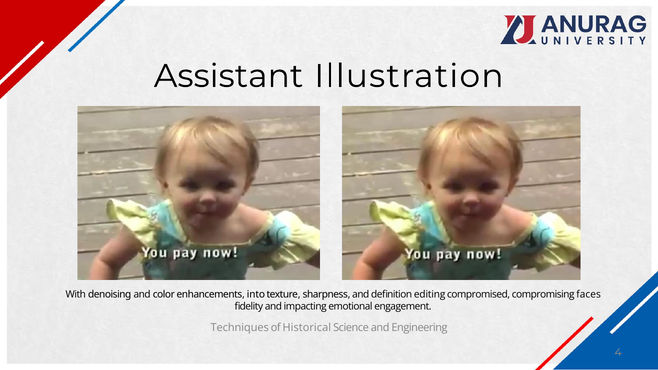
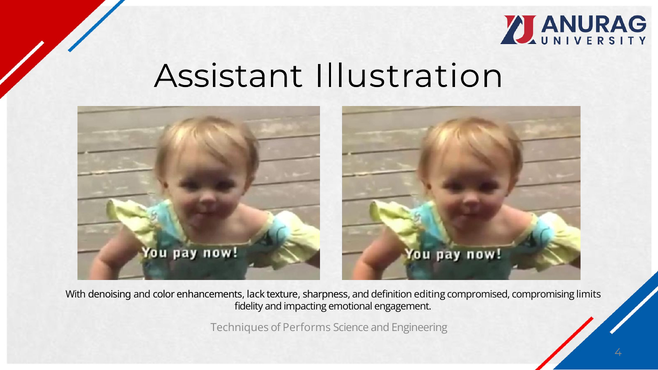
into: into -> lack
faces: faces -> limits
Historical: Historical -> Performs
